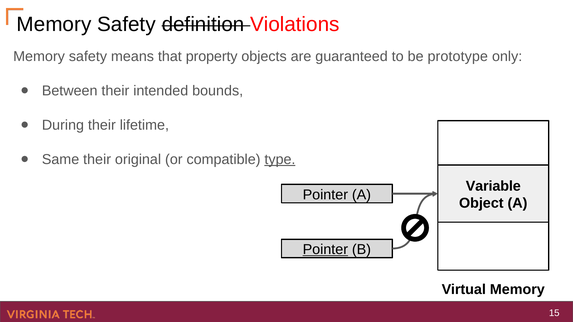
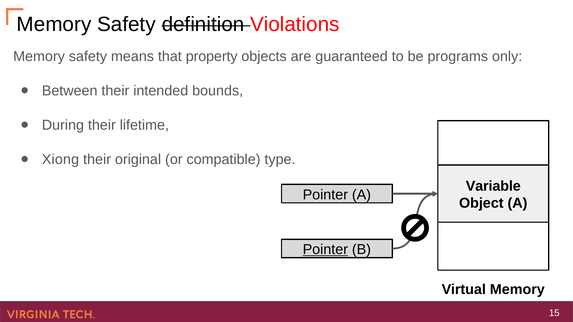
prototype: prototype -> programs
Same: Same -> Xiong
type underline: present -> none
